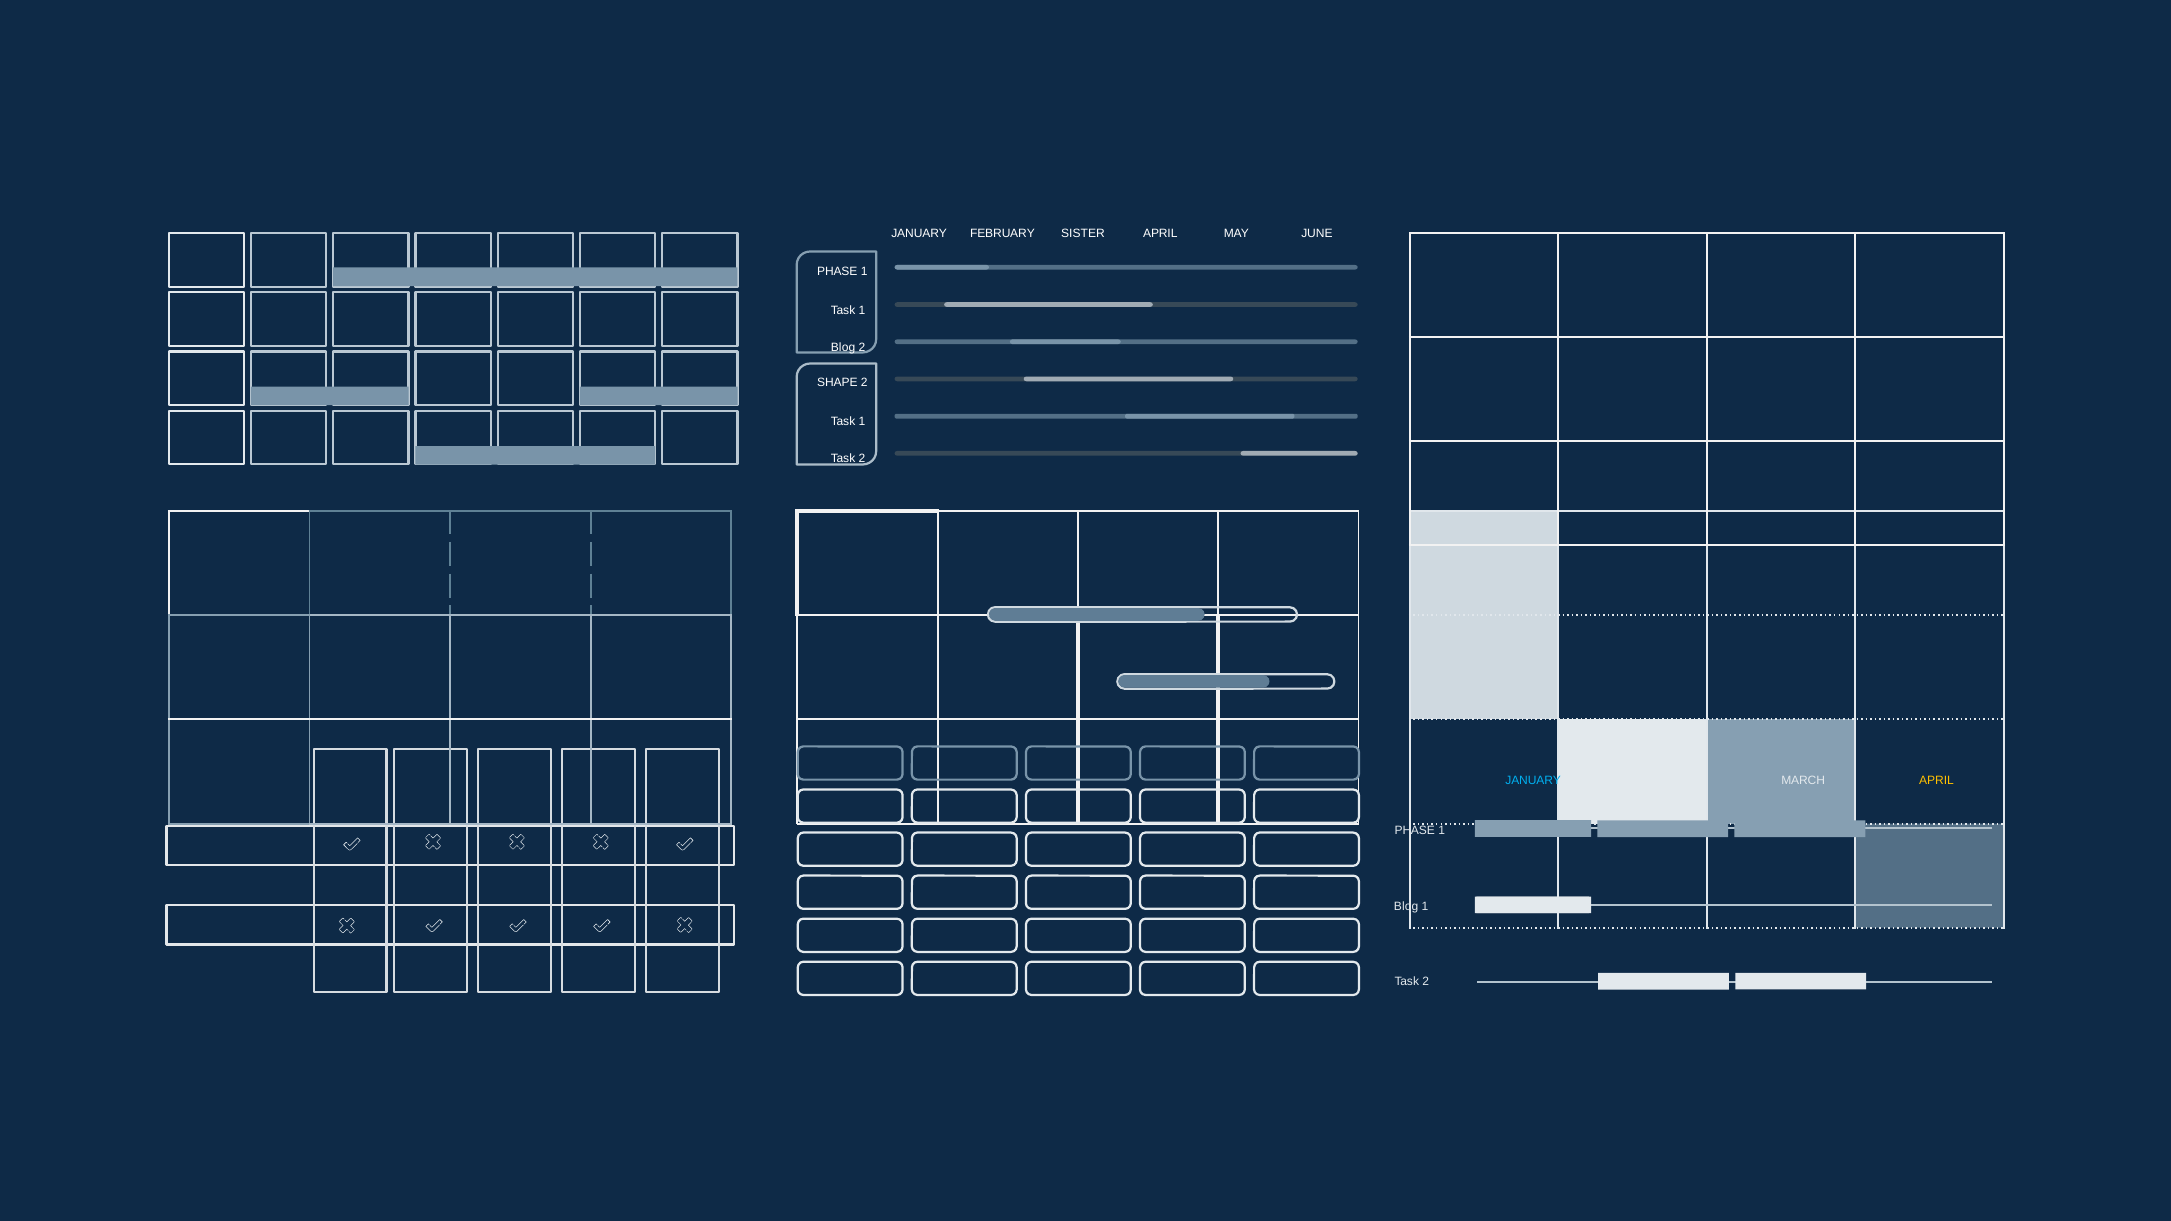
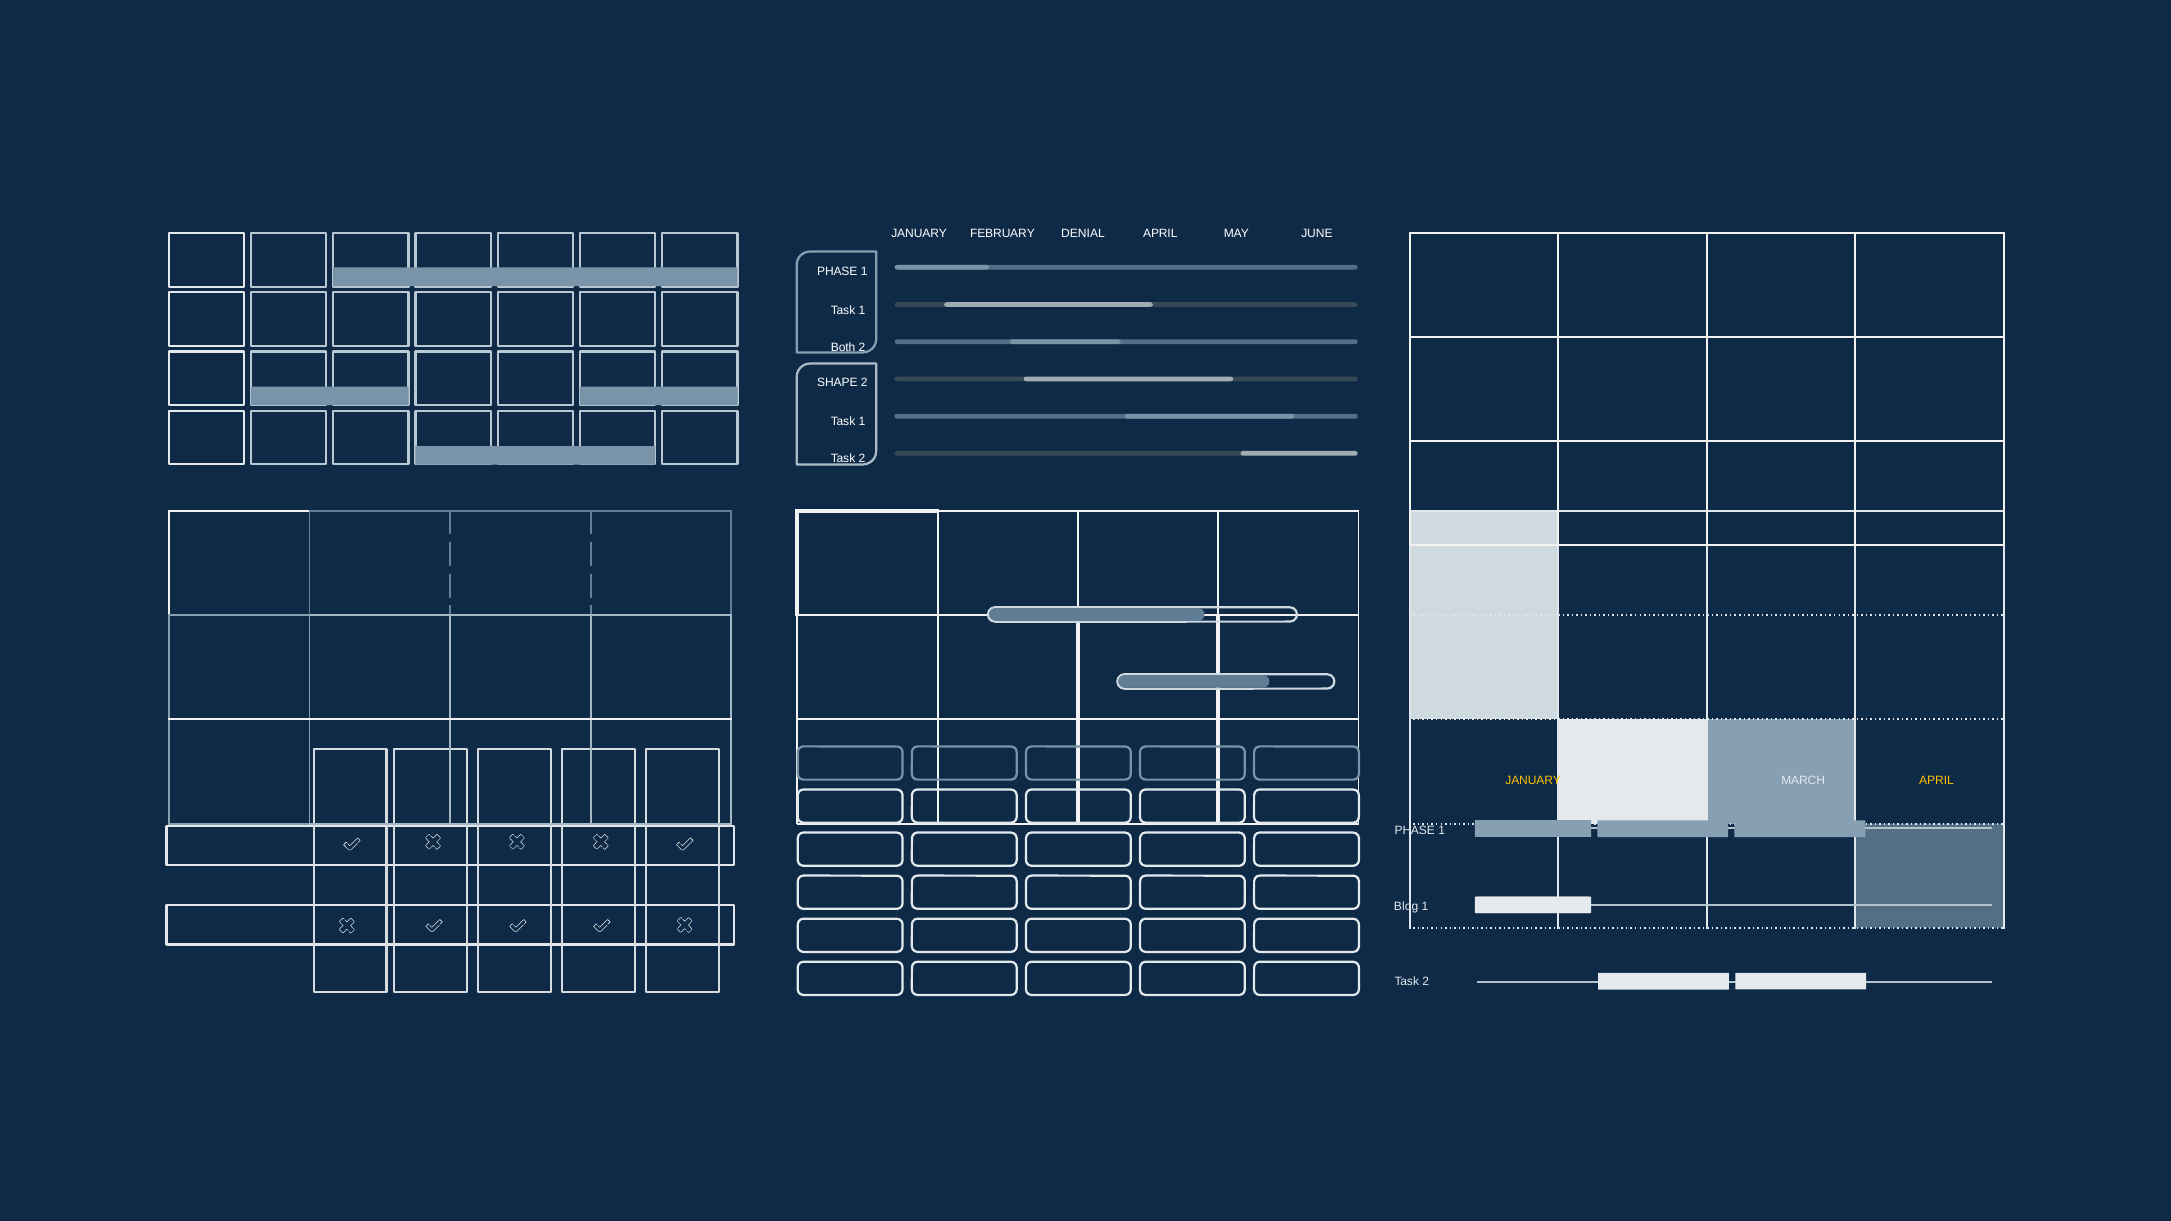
SISTER: SISTER -> DENIAL
Blog at (843, 347): Blog -> Both
JANUARY at (1533, 781) colour: light blue -> yellow
